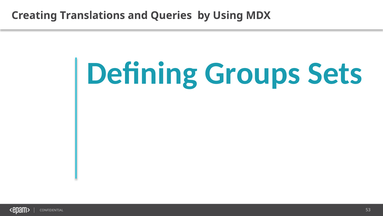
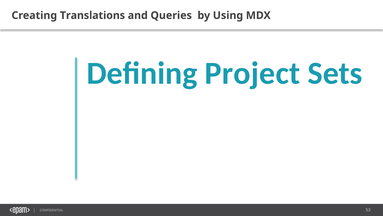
Groups: Groups -> Project
